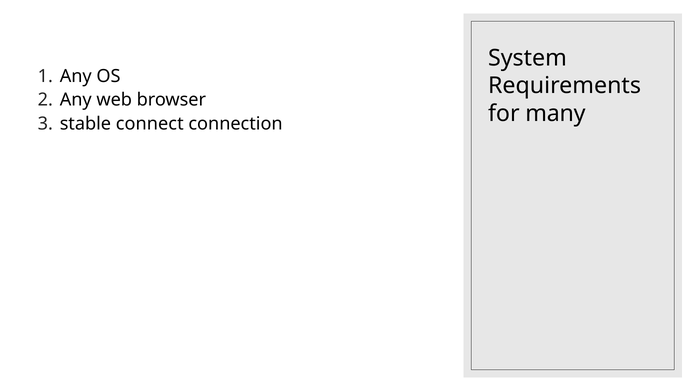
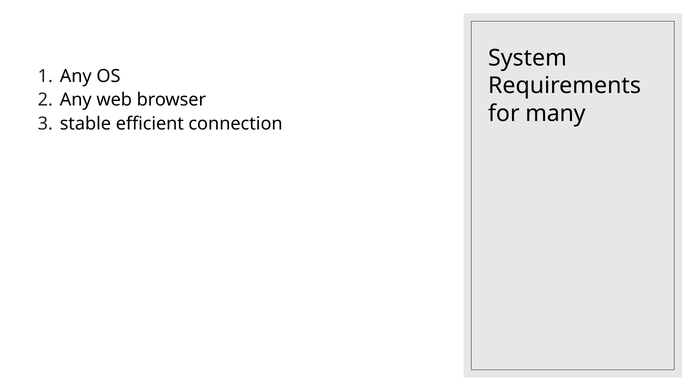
connect: connect -> efficient
